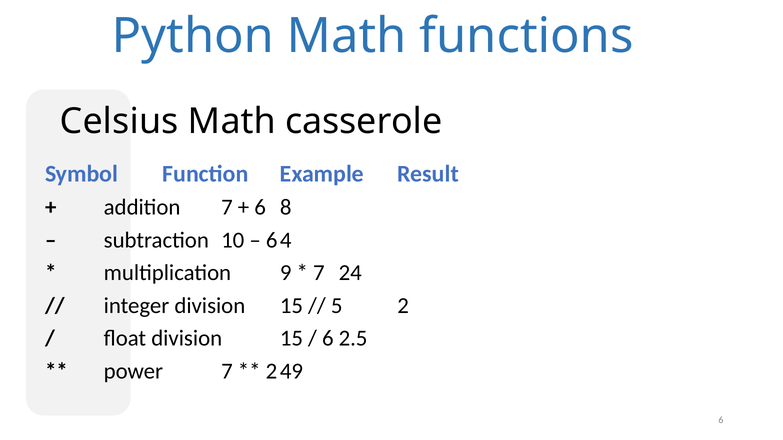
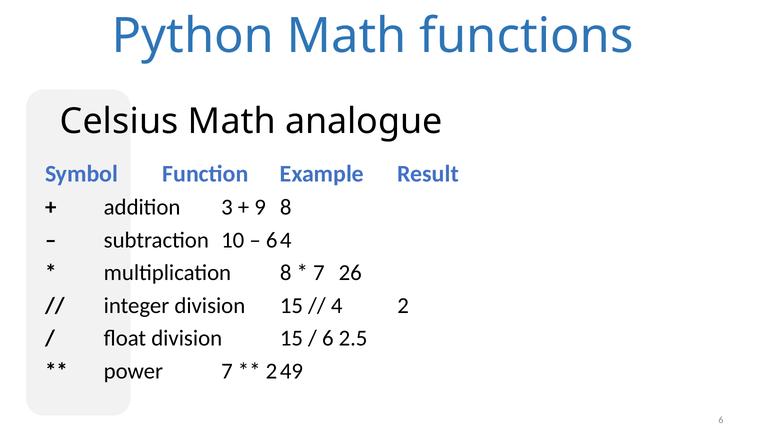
casserole: casserole -> analogue
addition 7: 7 -> 3
6 at (260, 207): 6 -> 9
multiplication 9: 9 -> 8
24: 24 -> 26
5: 5 -> 4
